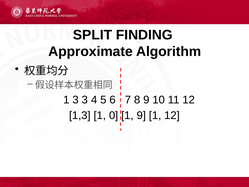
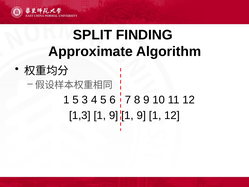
1 3: 3 -> 5
1,3 1 0: 0 -> 9
